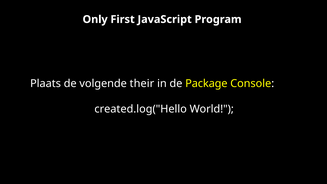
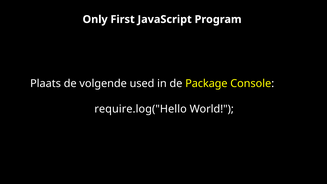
their: their -> used
created.log("Hello: created.log("Hello -> require.log("Hello
